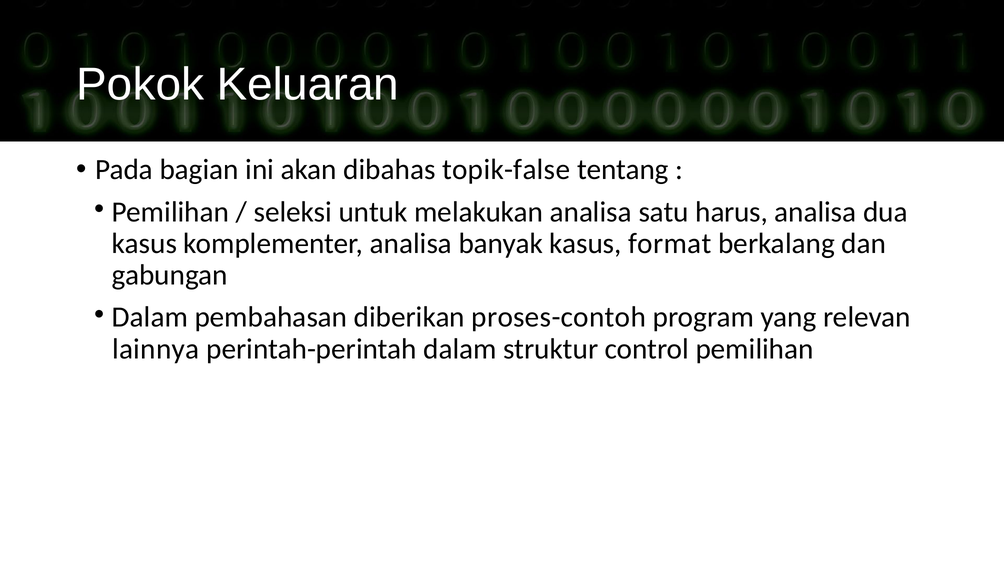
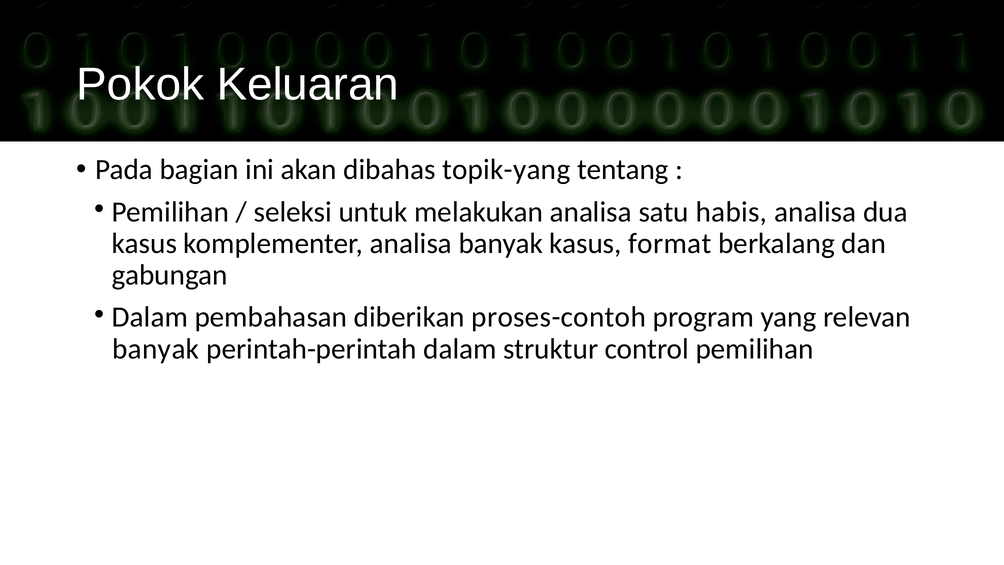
topik-false: topik-false -> topik-yang
harus: harus -> habis
lainnya at (156, 349): lainnya -> banyak
